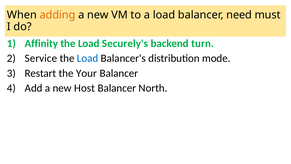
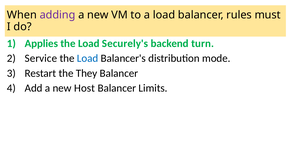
adding colour: orange -> purple
need: need -> rules
Affinity: Affinity -> Applies
Your: Your -> They
North: North -> Limits
